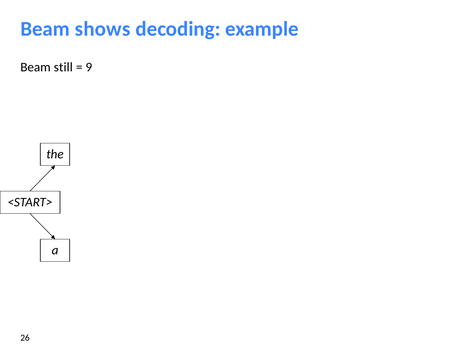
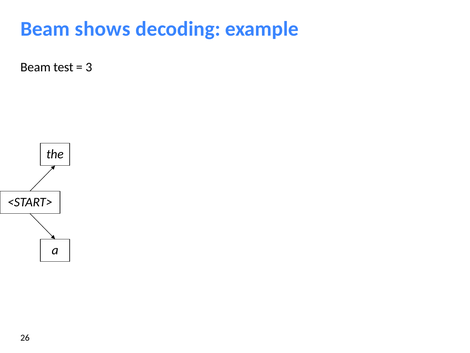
still: still -> test
9: 9 -> 3
